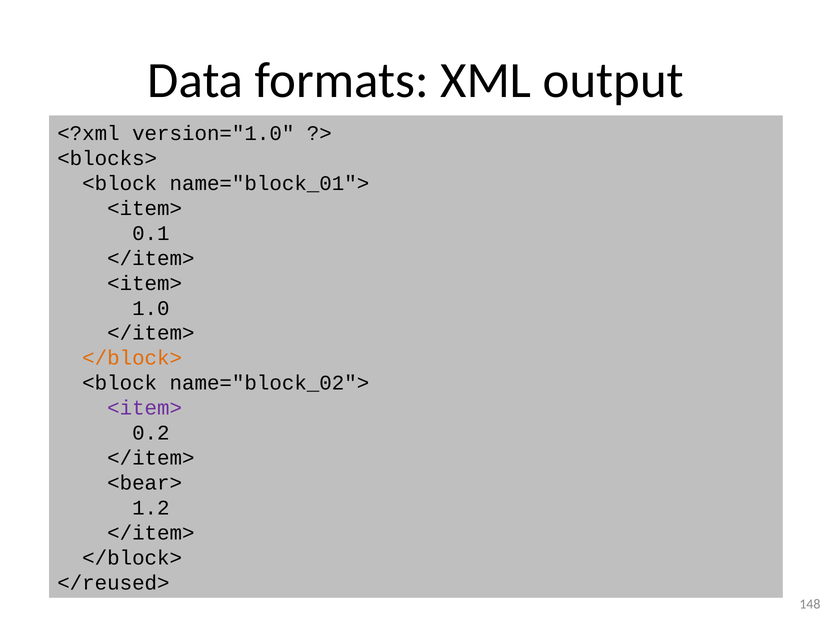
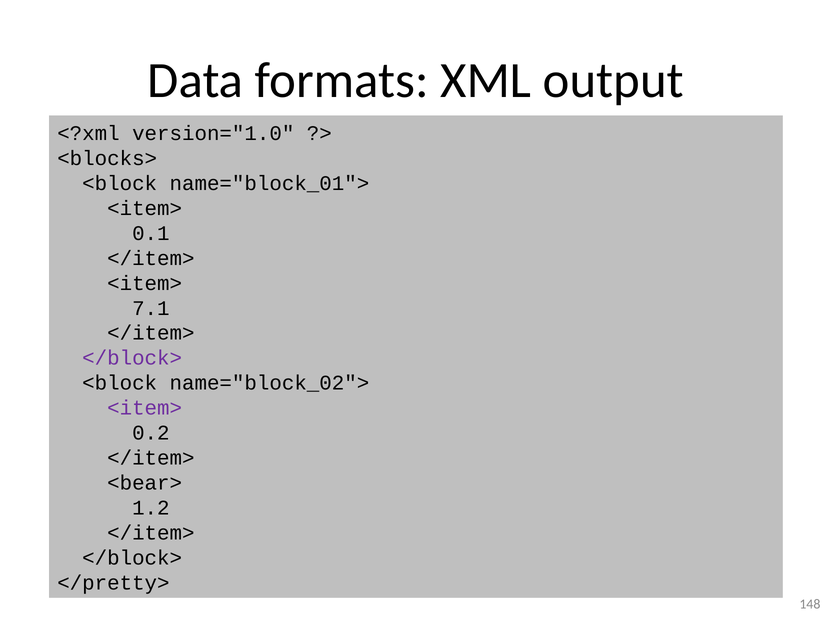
1.0: 1.0 -> 7.1
</block> at (132, 358) colour: orange -> purple
</reused>: </reused> -> </pretty>
